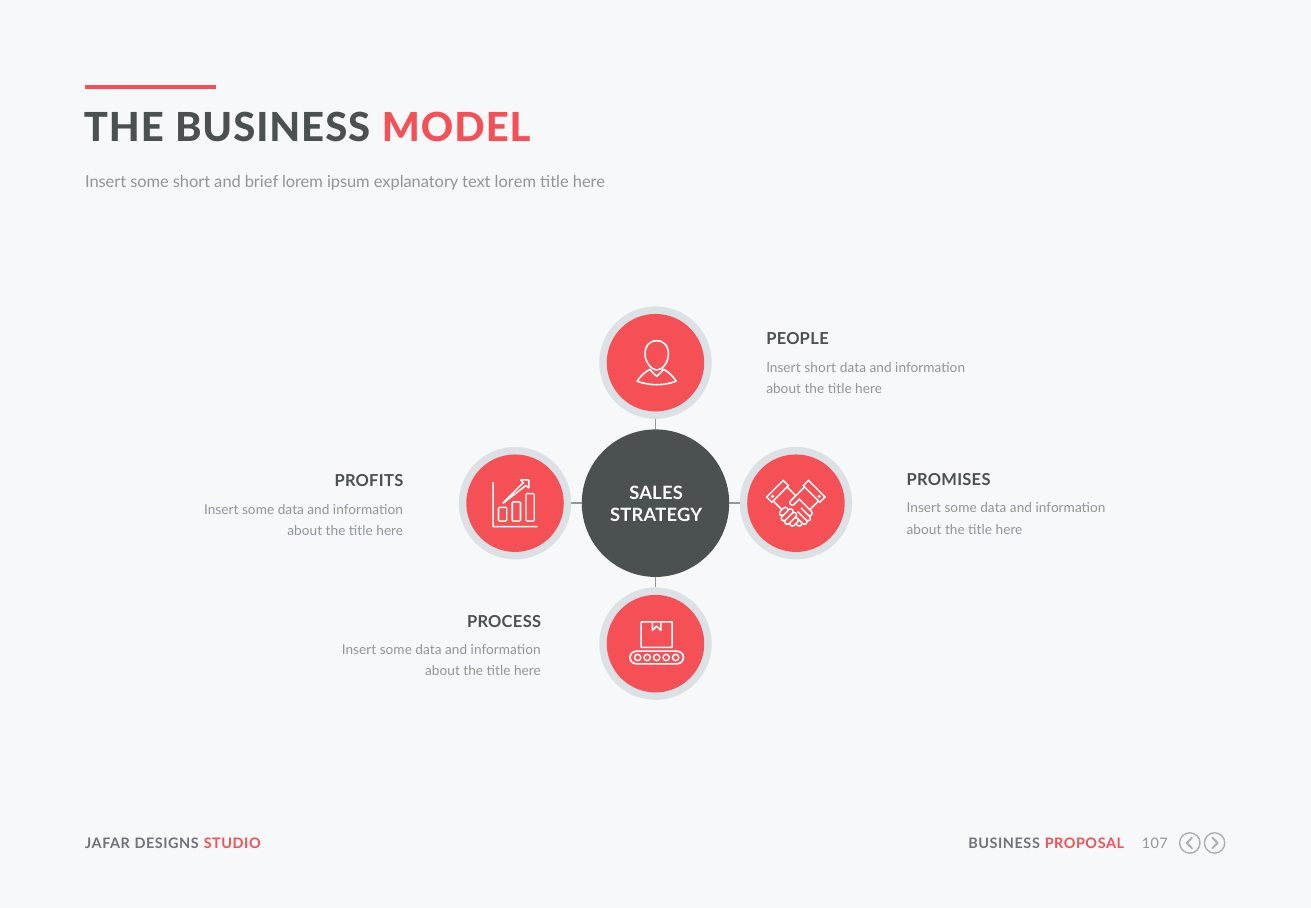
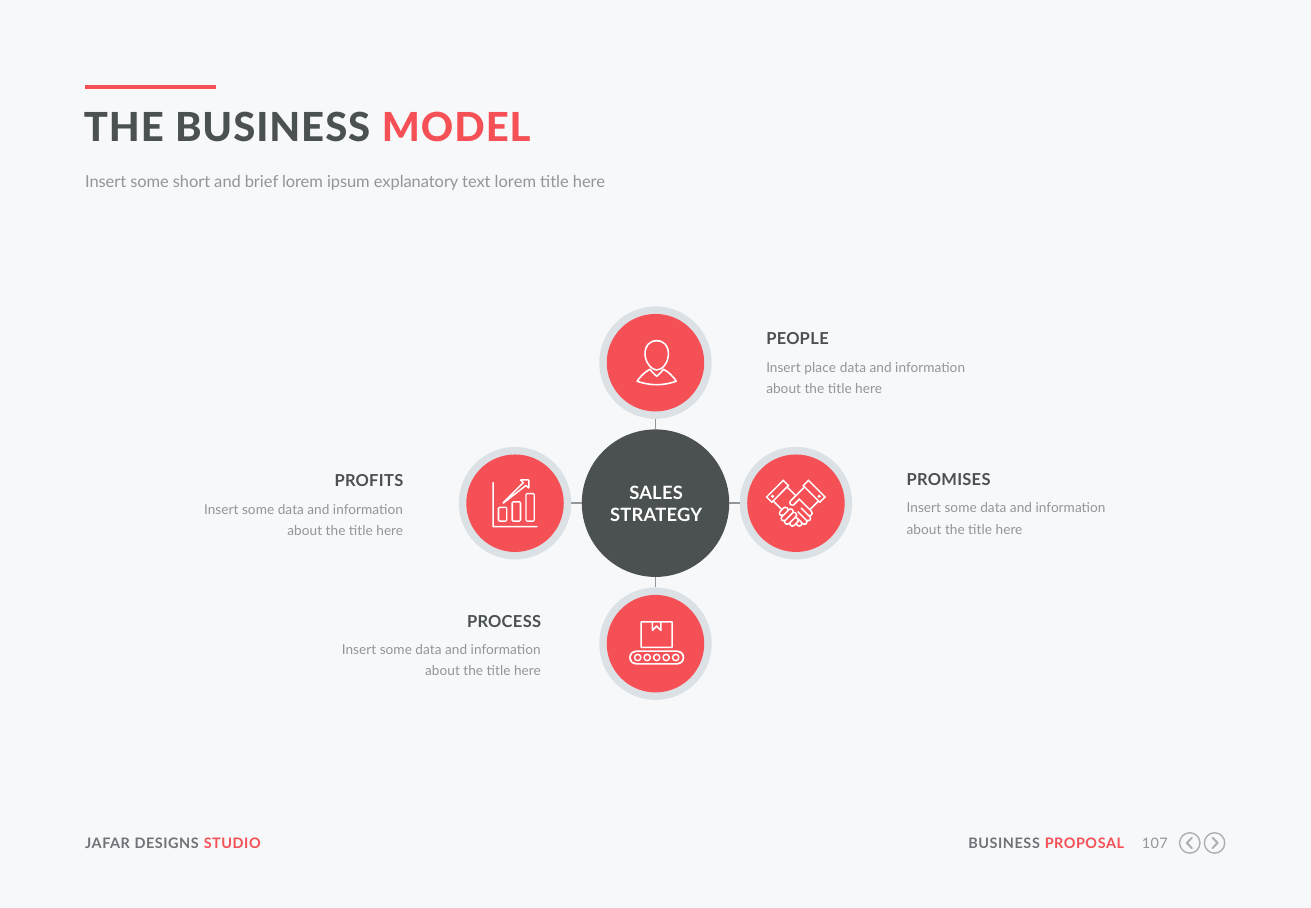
Insert short: short -> place
